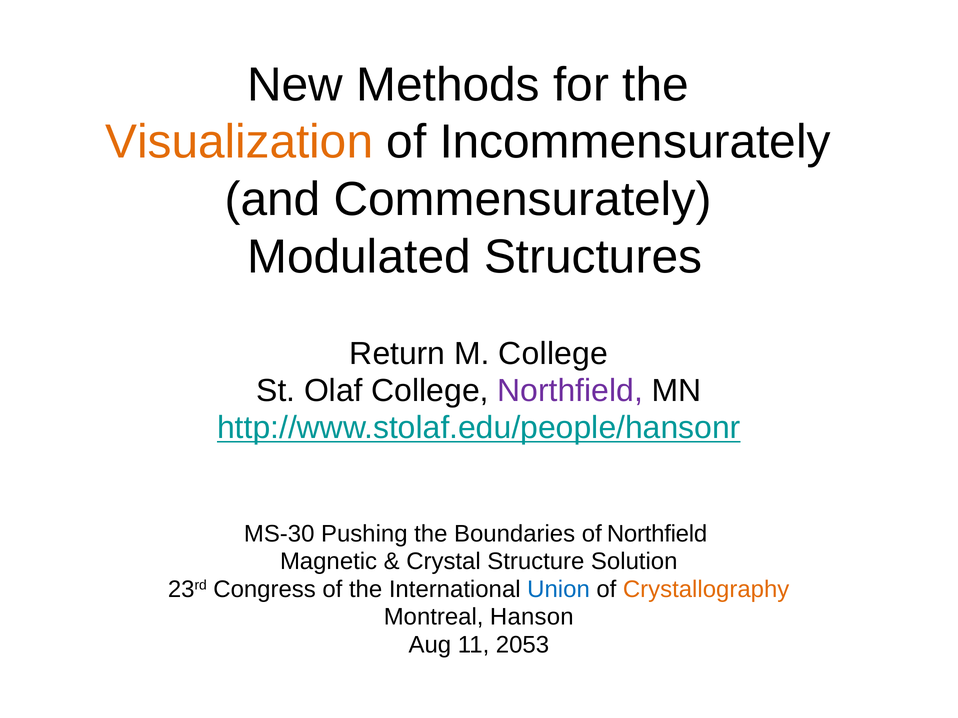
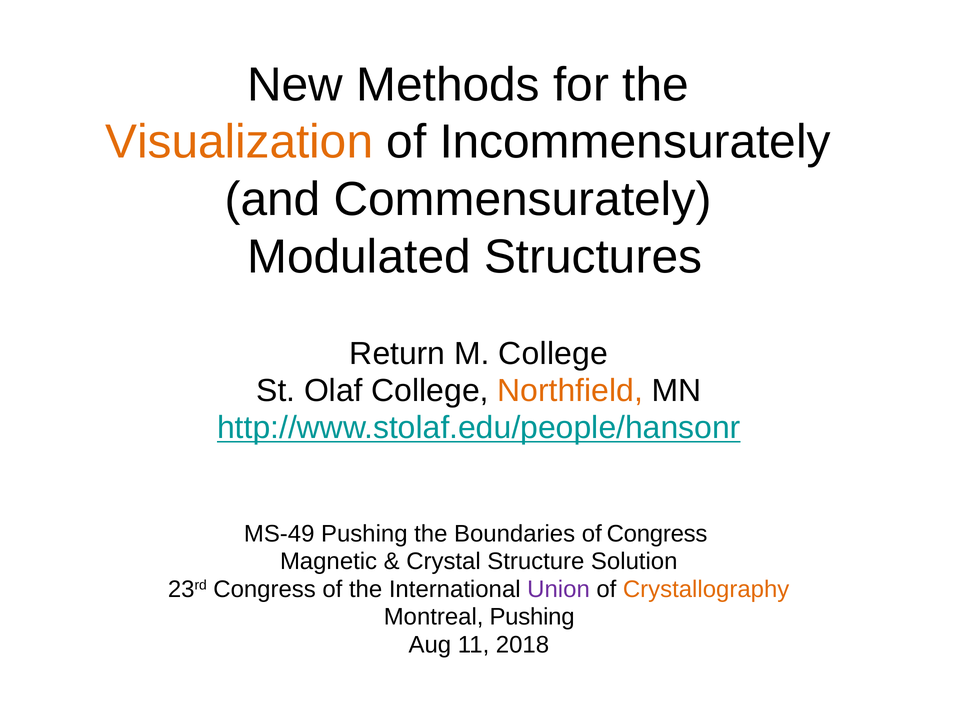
Northfield at (570, 391) colour: purple -> orange
MS-30: MS-30 -> MS-49
of Northfield: Northfield -> Congress
Union colour: blue -> purple
Montreal Hanson: Hanson -> Pushing
2053: 2053 -> 2018
